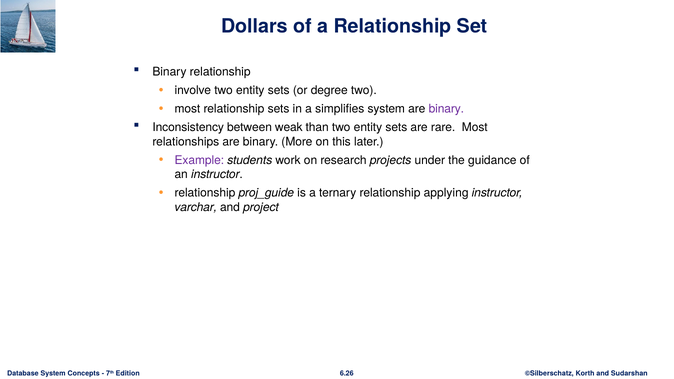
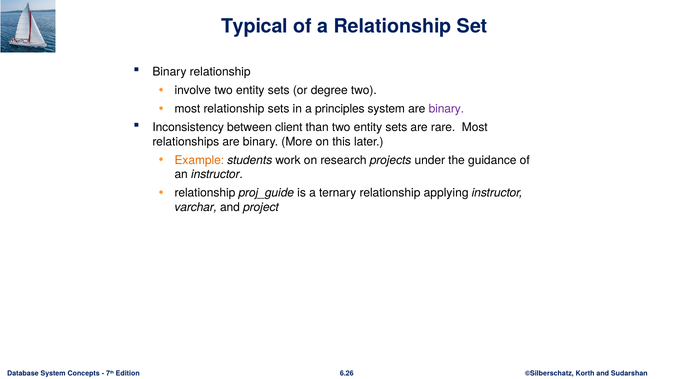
Dollars: Dollars -> Typical
simplifies: simplifies -> principles
weak: weak -> client
Example colour: purple -> orange
